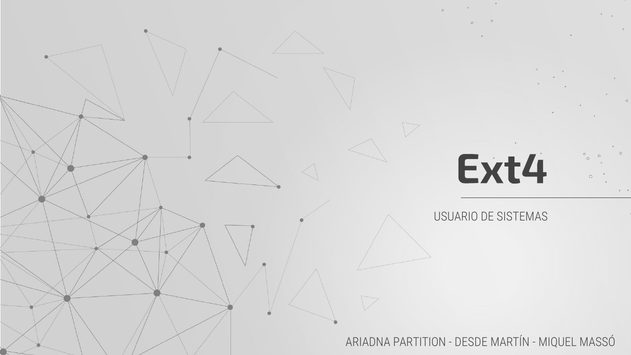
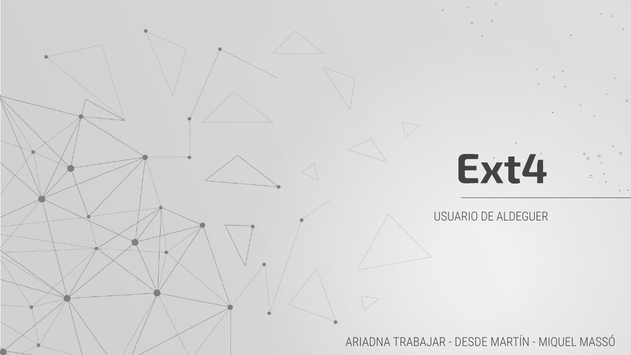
SISTEMAS: SISTEMAS -> ALDEGUER
PARTITION: PARTITION -> TRABAJAR
